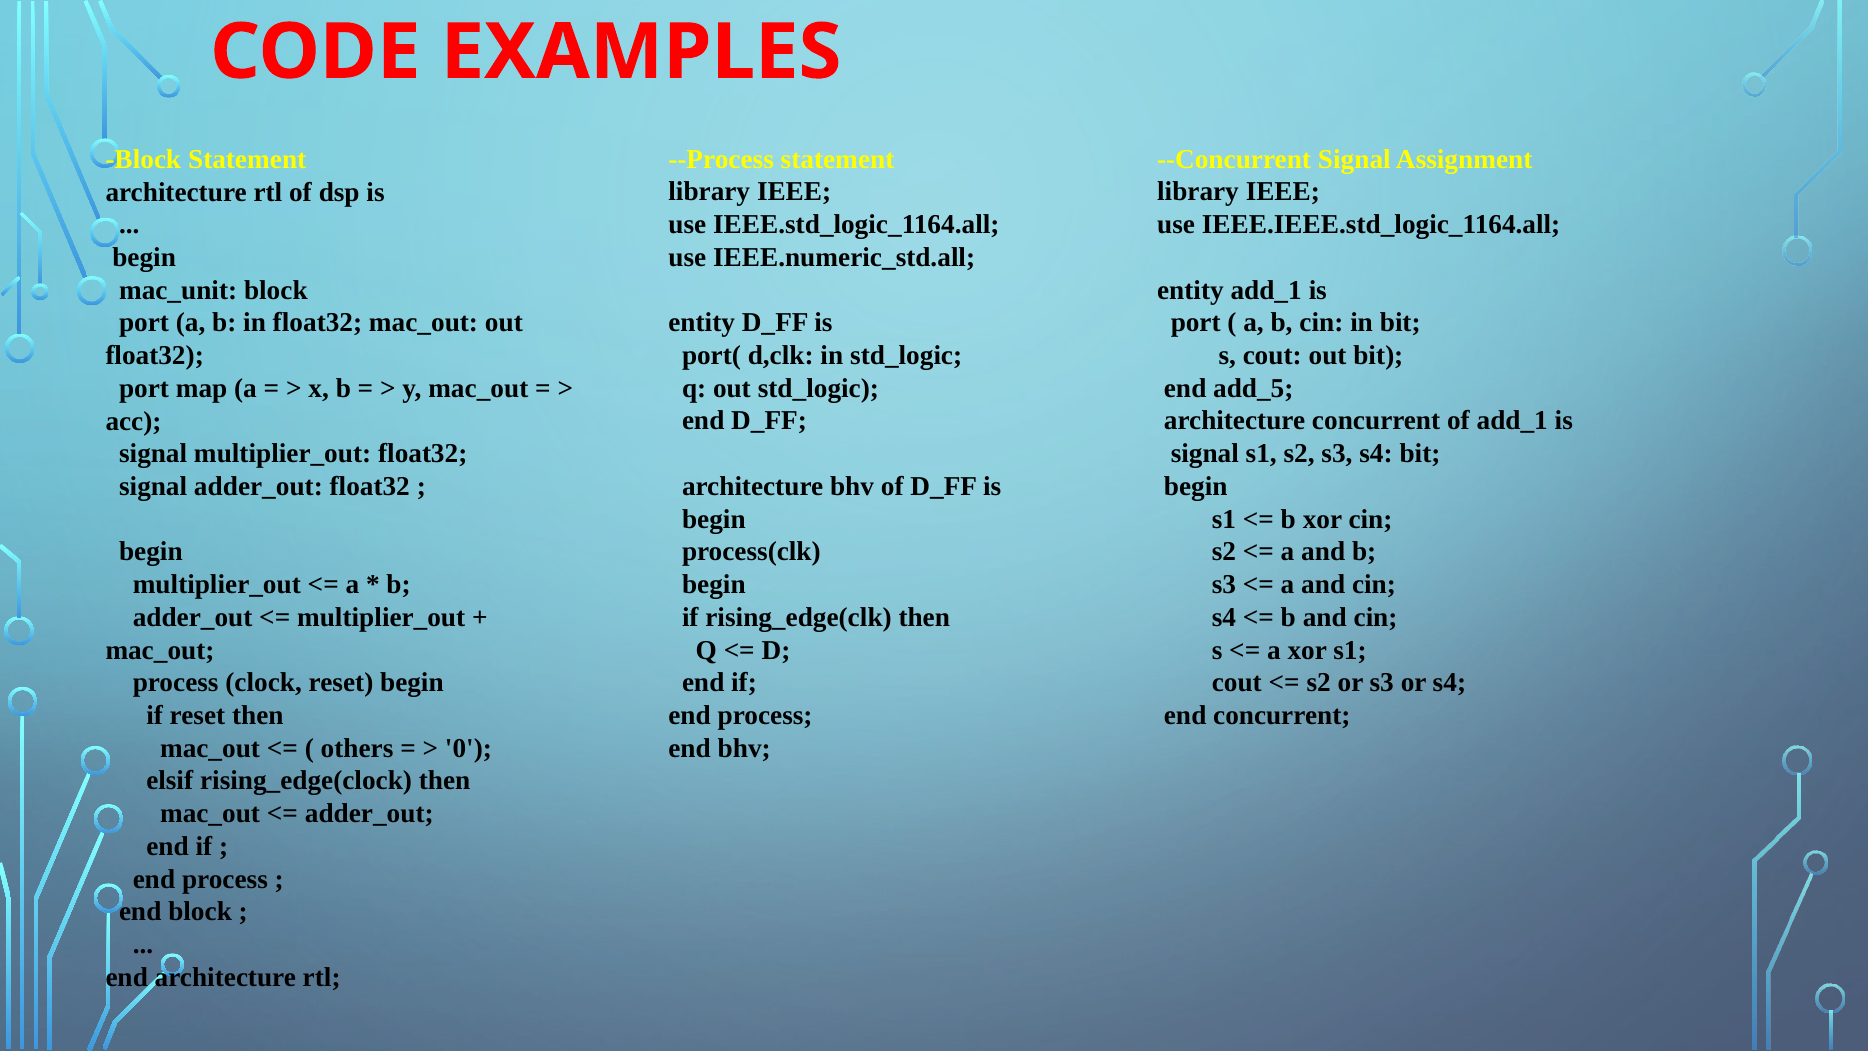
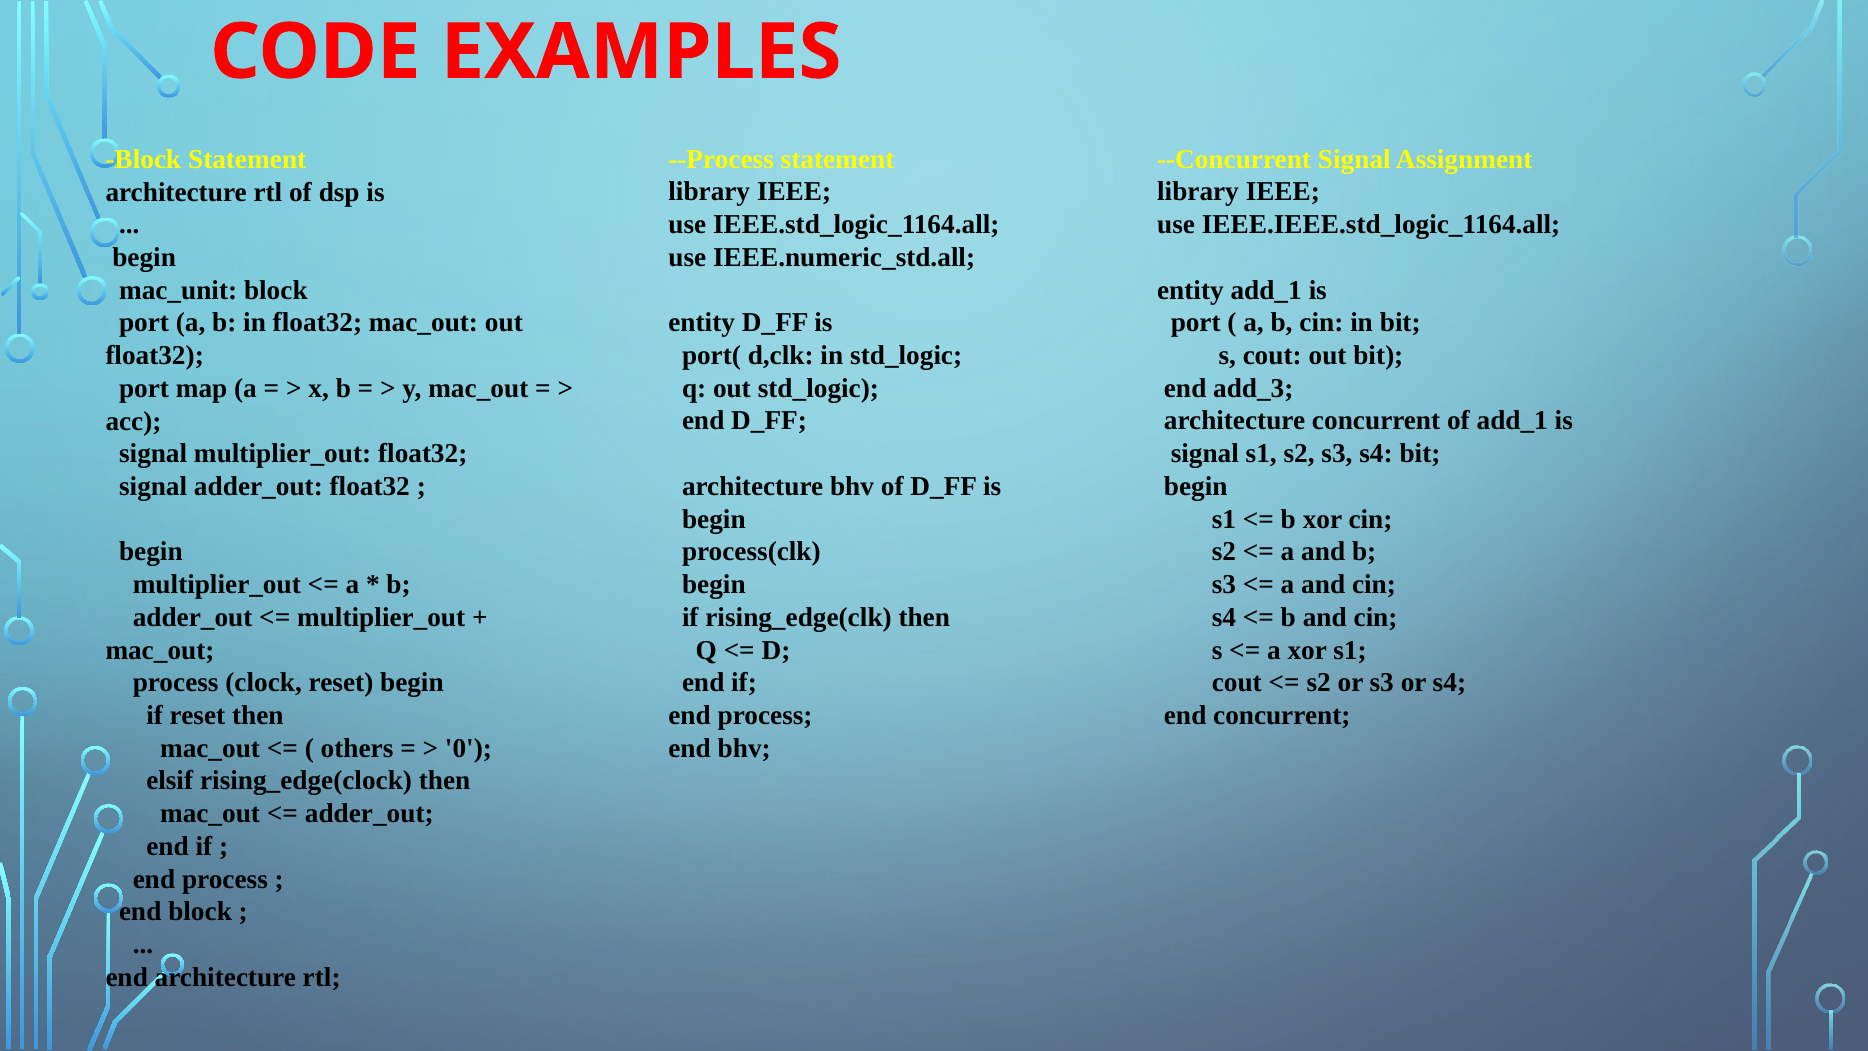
add_5: add_5 -> add_3
